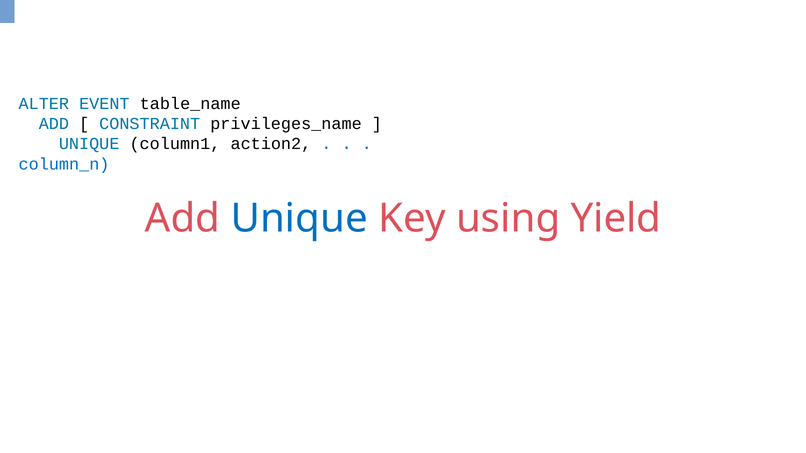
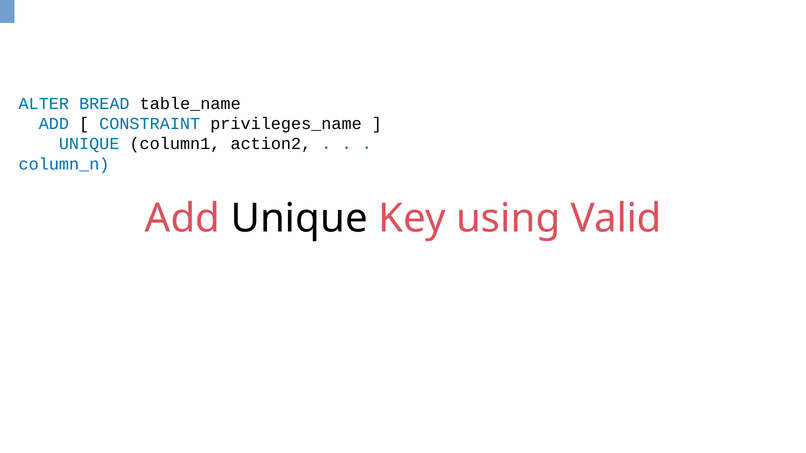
EVENT: EVENT -> BREAD
Unique at (299, 219) colour: blue -> black
Yield: Yield -> Valid
